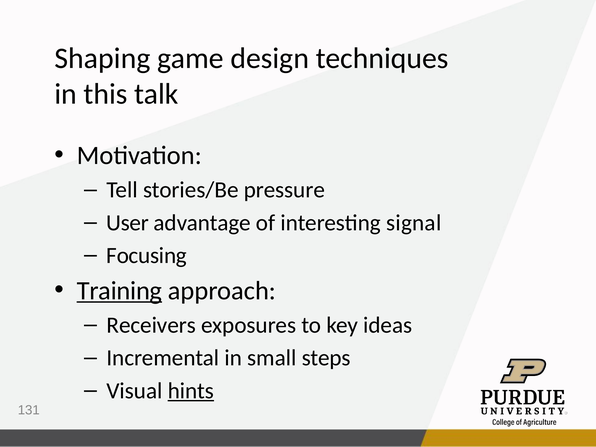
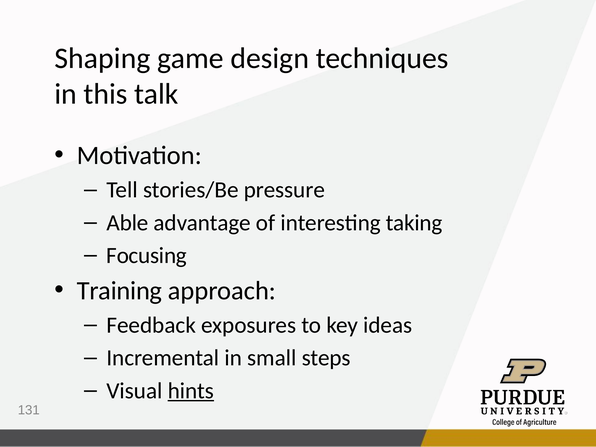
User: User -> Able
signal: signal -> taking
Training underline: present -> none
Receivers: Receivers -> Feedback
